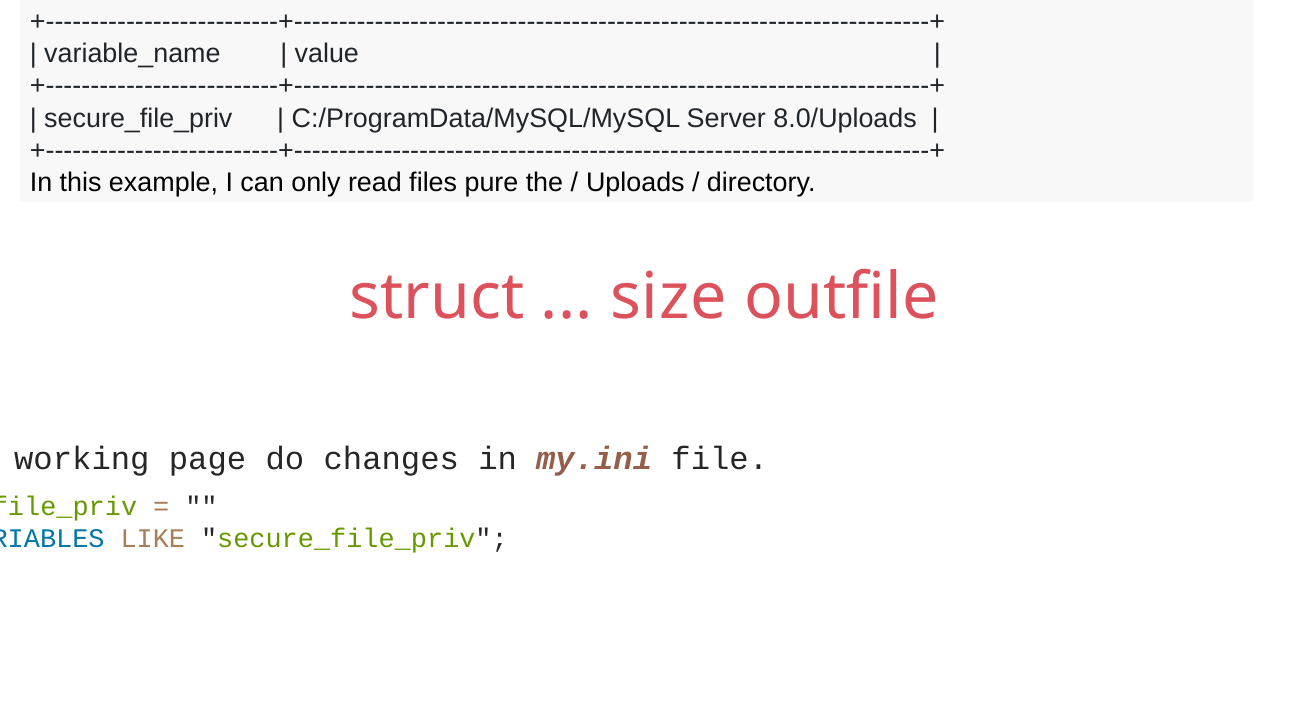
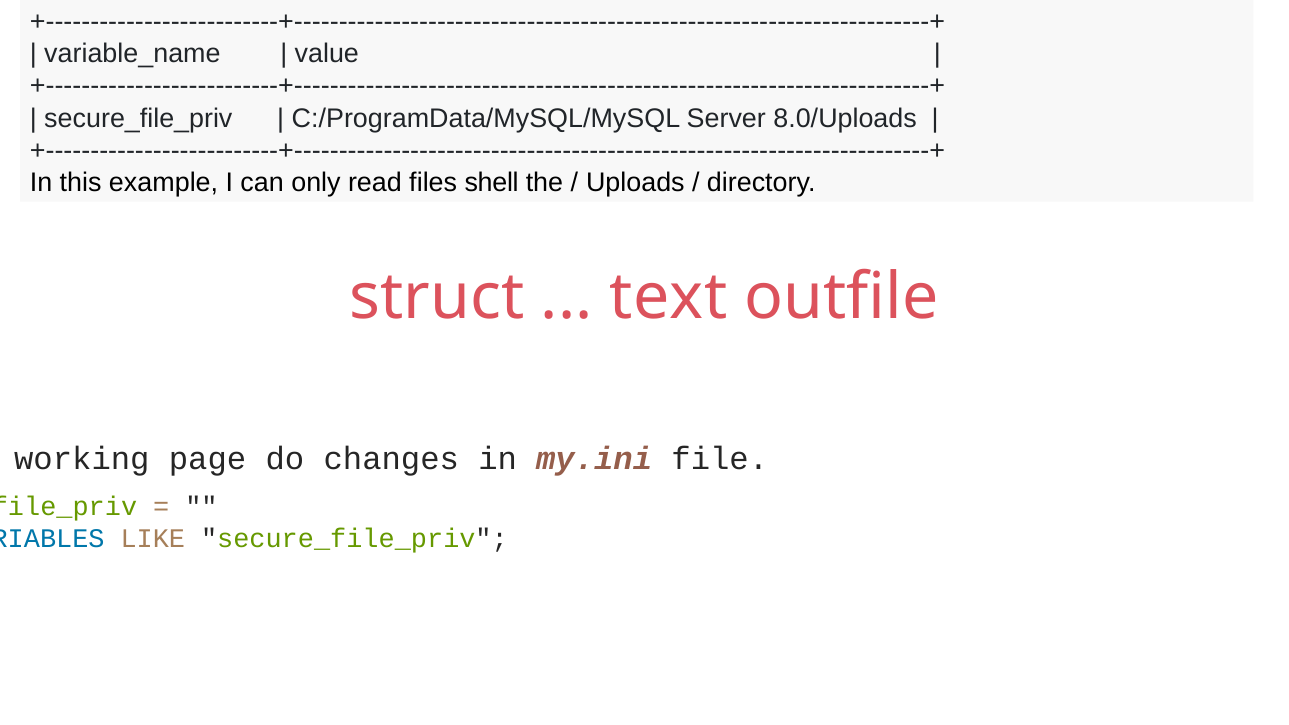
pure: pure -> shell
size: size -> text
